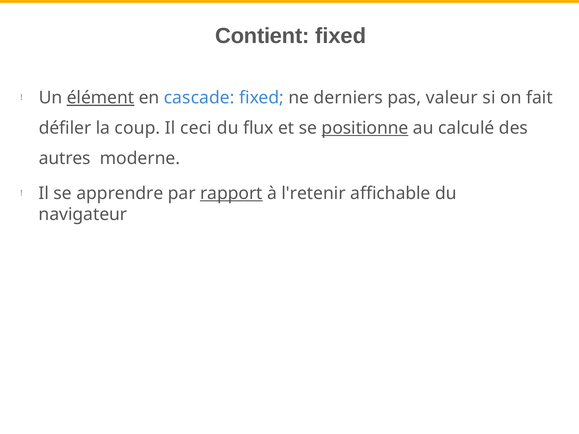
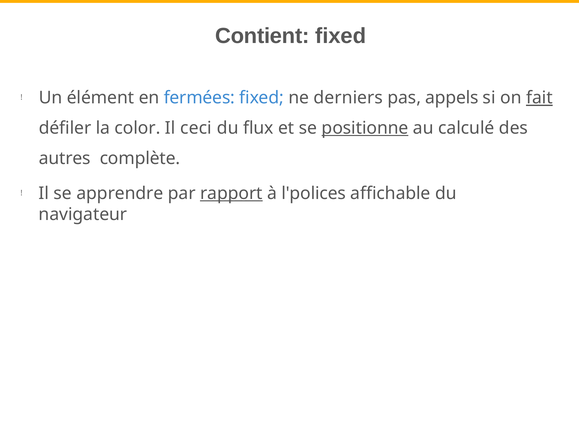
élément underline: present -> none
cascade: cascade -> fermées
valeur: valeur -> appels
fait underline: none -> present
coup: coup -> color
moderne: moderne -> complète
l'retenir: l'retenir -> l'polices
